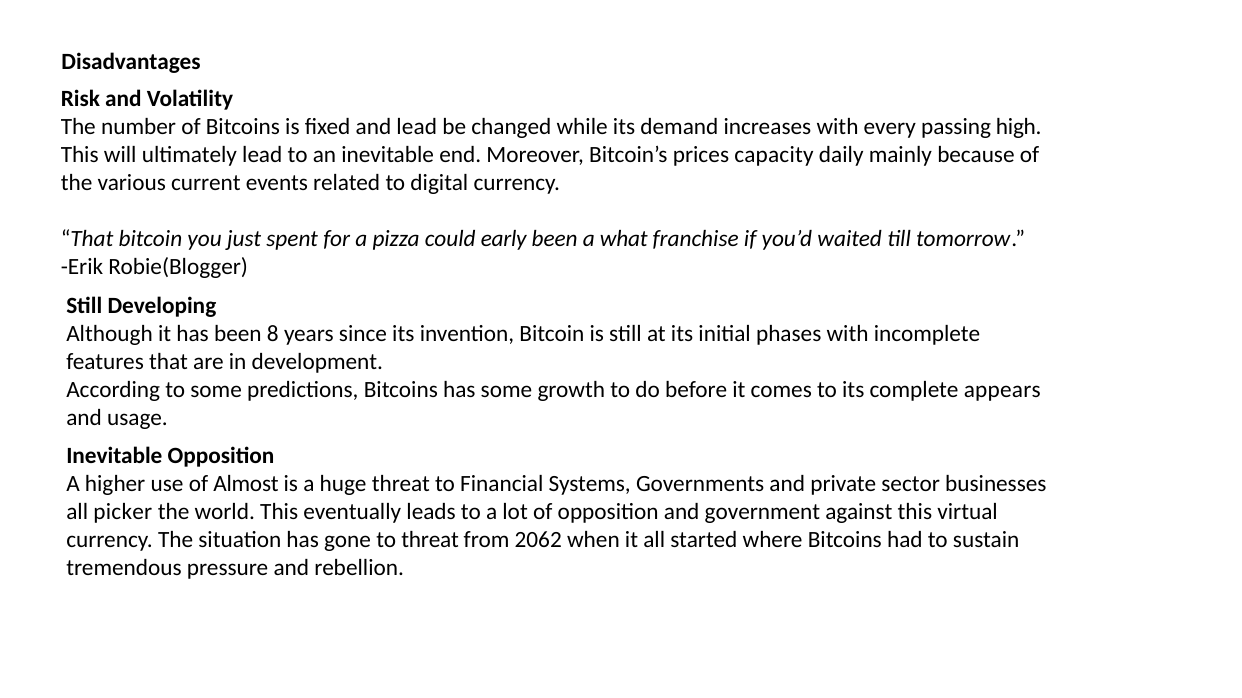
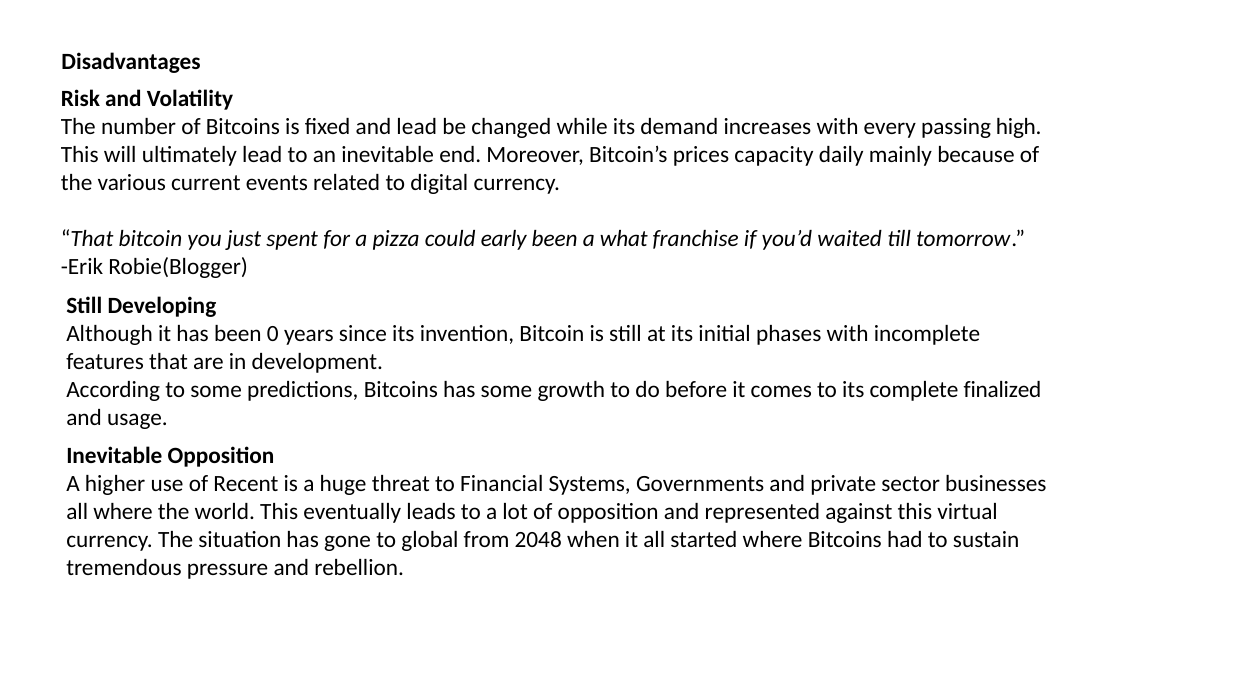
8: 8 -> 0
appears: appears -> finalized
Almost: Almost -> Recent
all picker: picker -> where
government: government -> represented
to threat: threat -> global
2062: 2062 -> 2048
